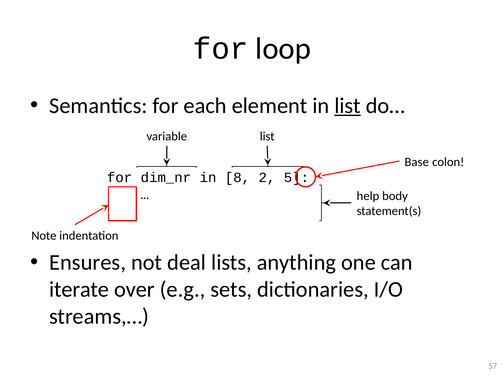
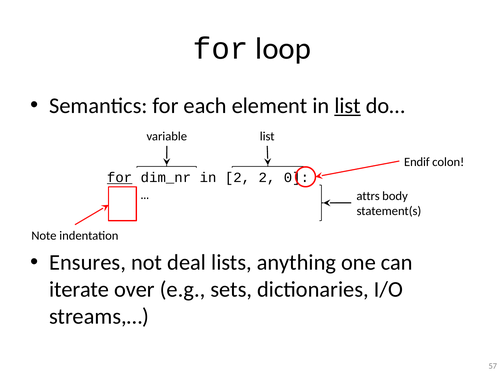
Base: Base -> Endif
for at (120, 178) underline: none -> present
in 8: 8 -> 2
5: 5 -> 0
help: help -> attrs
